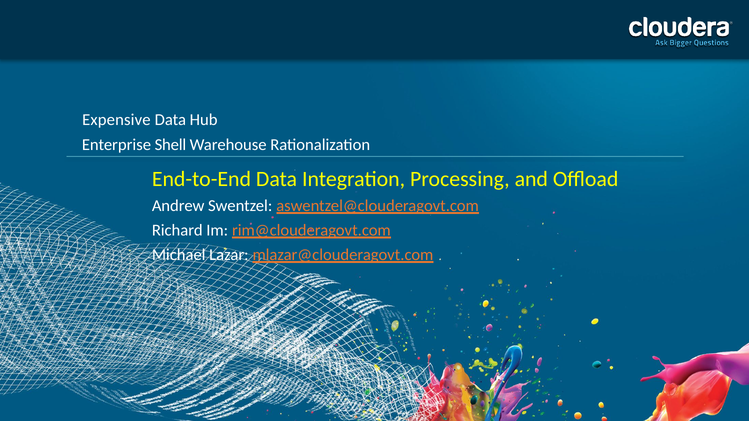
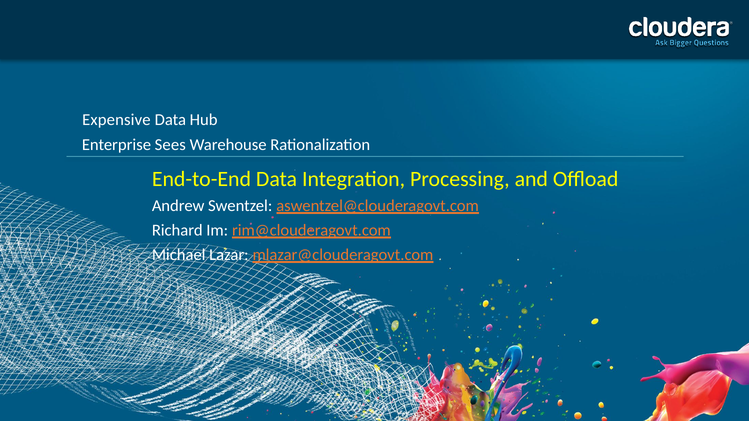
Shell: Shell -> Sees
